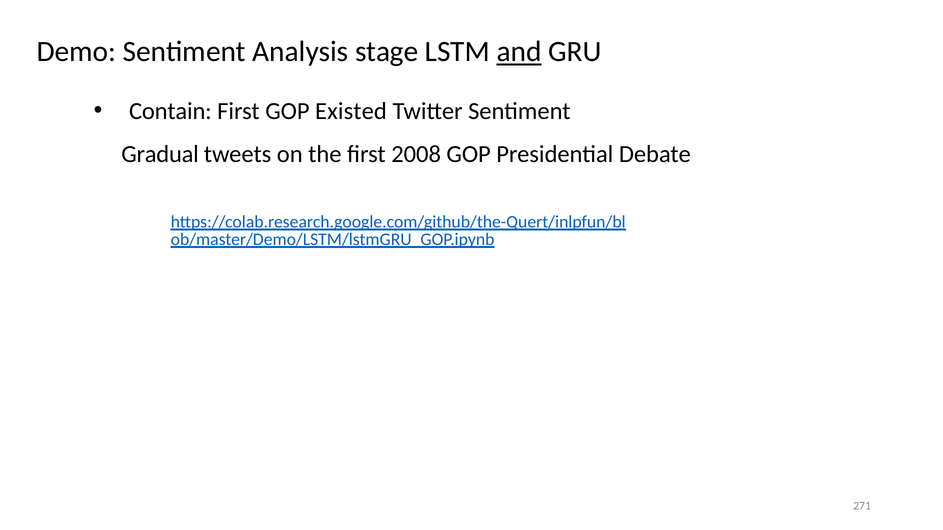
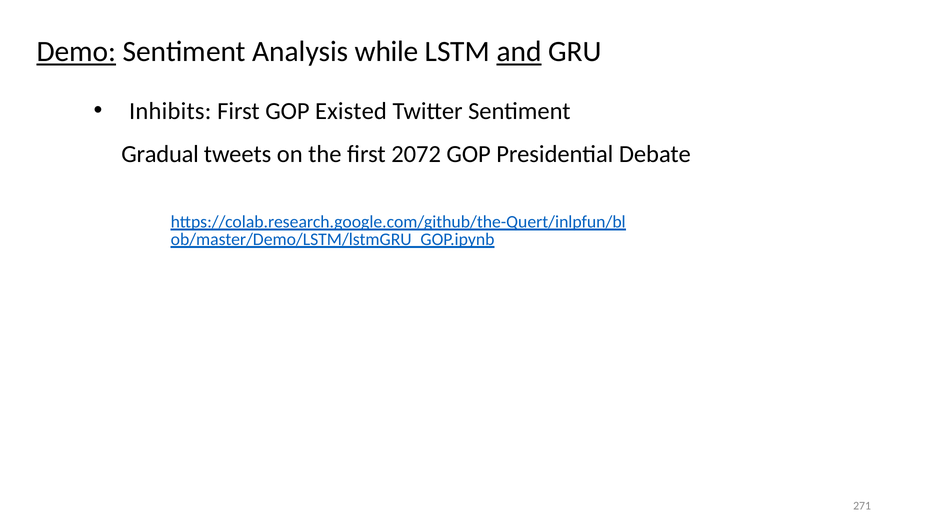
Demo underline: none -> present
stage: stage -> while
Contain: Contain -> Inhibits
2008: 2008 -> 2072
